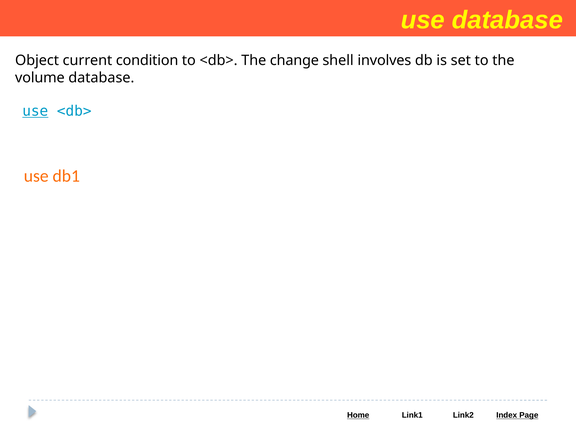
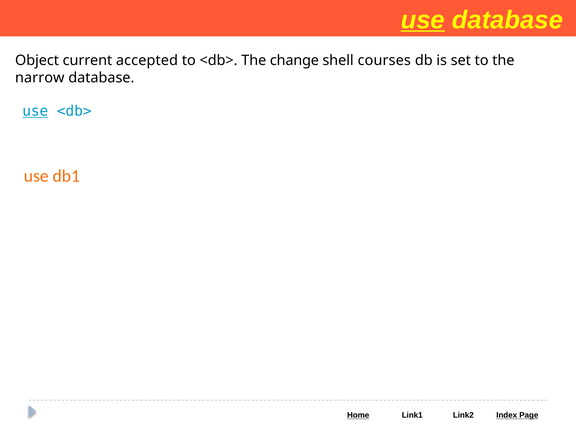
use at (423, 20) underline: none -> present
condition: condition -> accepted
involves: involves -> courses
volume: volume -> narrow
